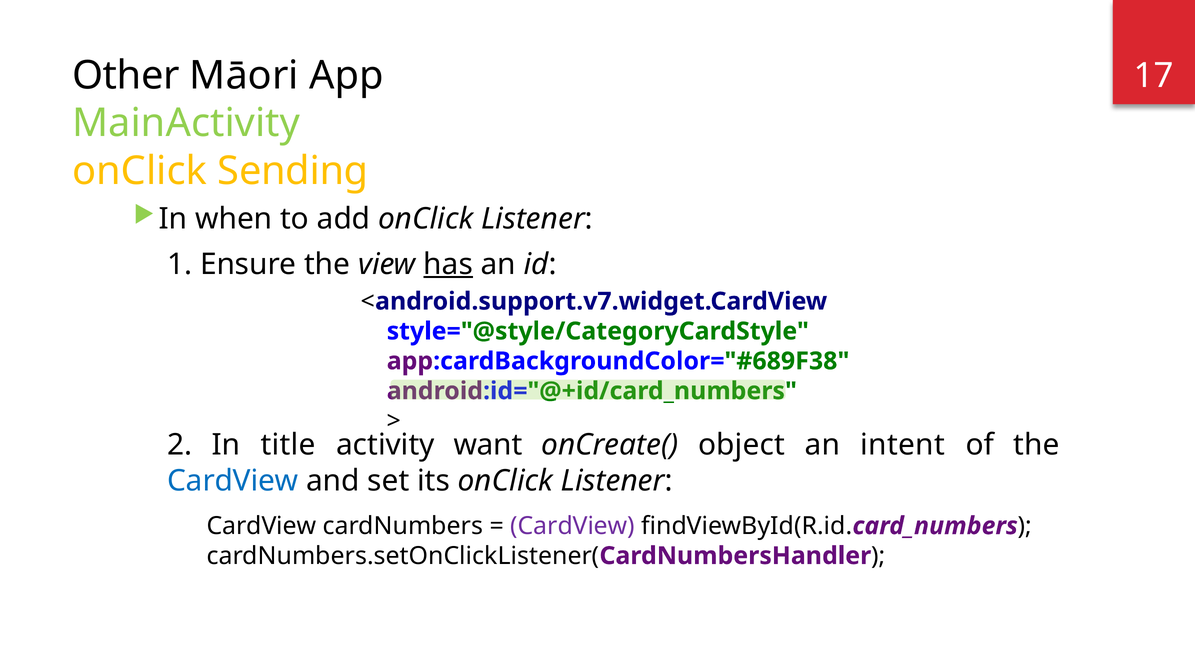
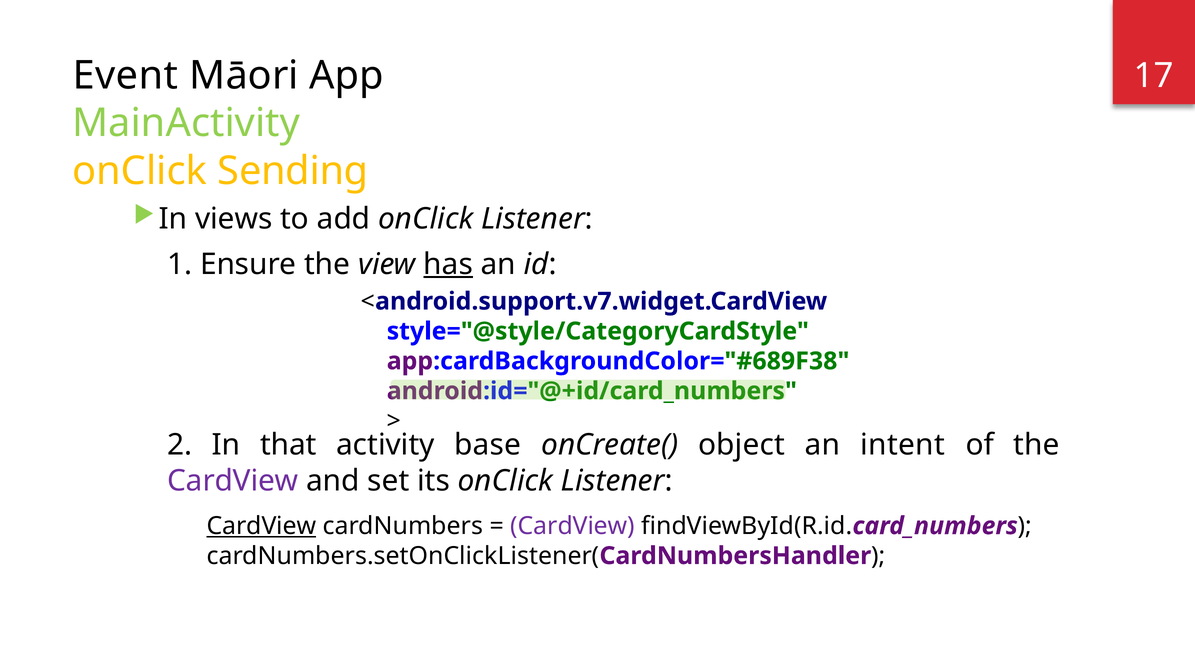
Other: Other -> Event
when: when -> views
title: title -> that
want: want -> base
CardView at (233, 481) colour: blue -> purple
CardView at (261, 526) underline: none -> present
